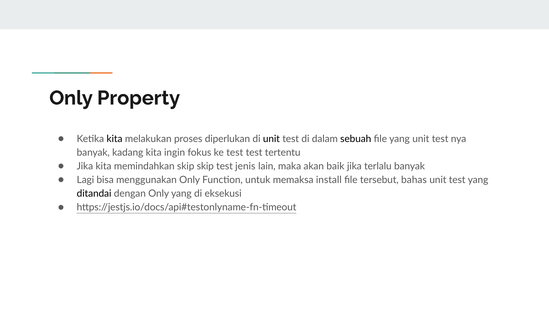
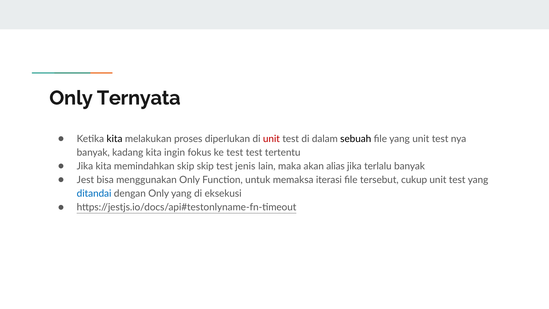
Property: Property -> Ternyata
unit at (271, 139) colour: black -> red
baik: baik -> alias
Lagi: Lagi -> Jest
install: install -> iterasi
bahas: bahas -> cukup
ditandai colour: black -> blue
